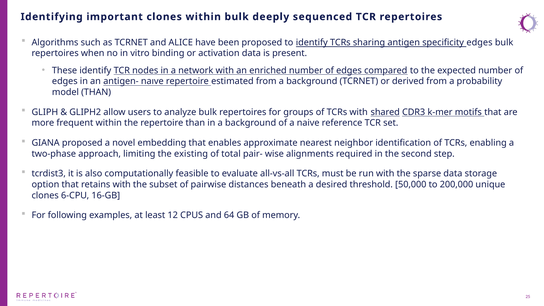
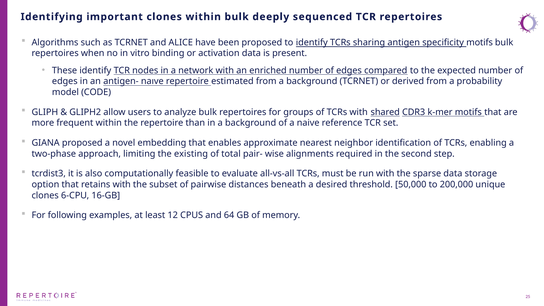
specificity edges: edges -> motifs
model THAN: THAN -> CODE
